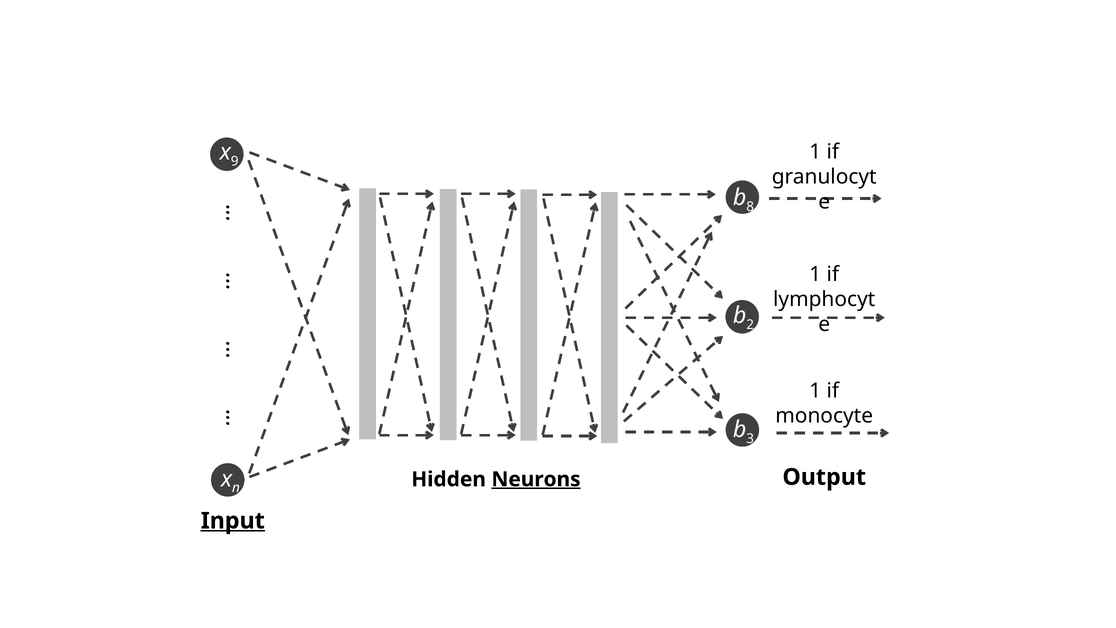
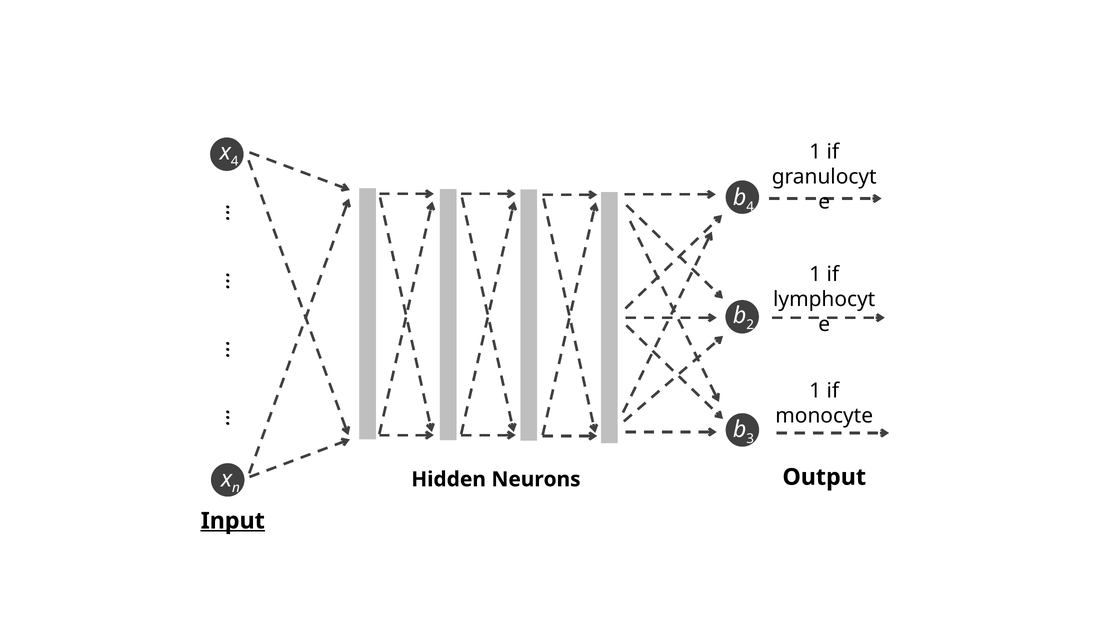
9 at (235, 161): 9 -> 4
8 at (750, 207): 8 -> 4
Neurons underline: present -> none
